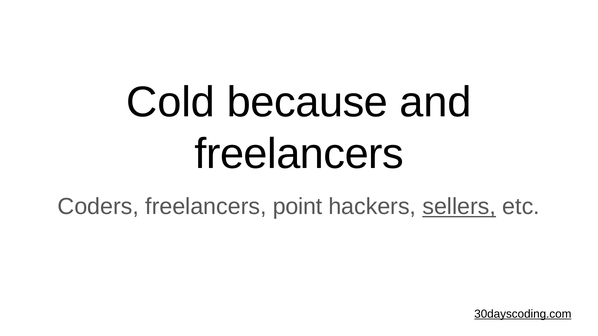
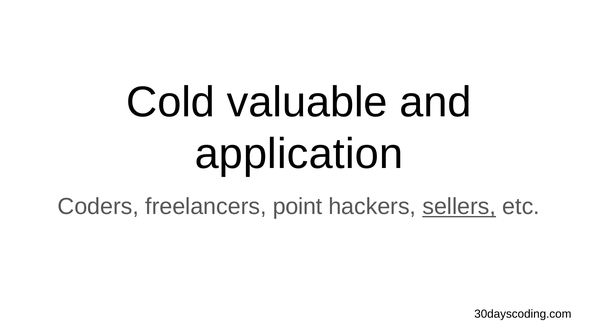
because: because -> valuable
freelancers at (299, 154): freelancers -> application
30dayscoding.com underline: present -> none
